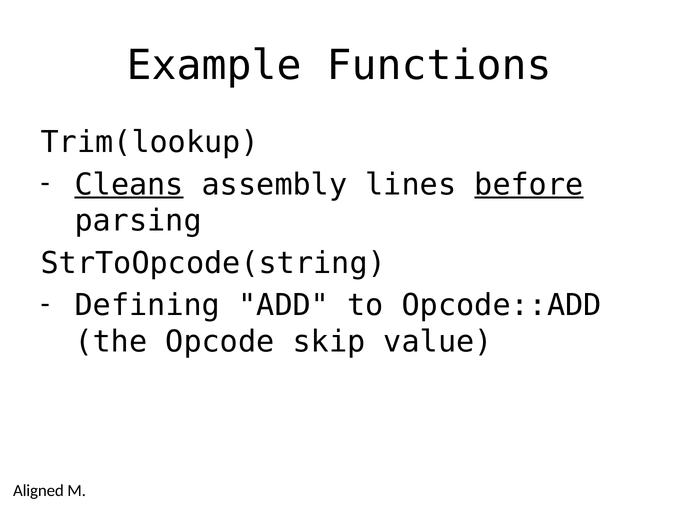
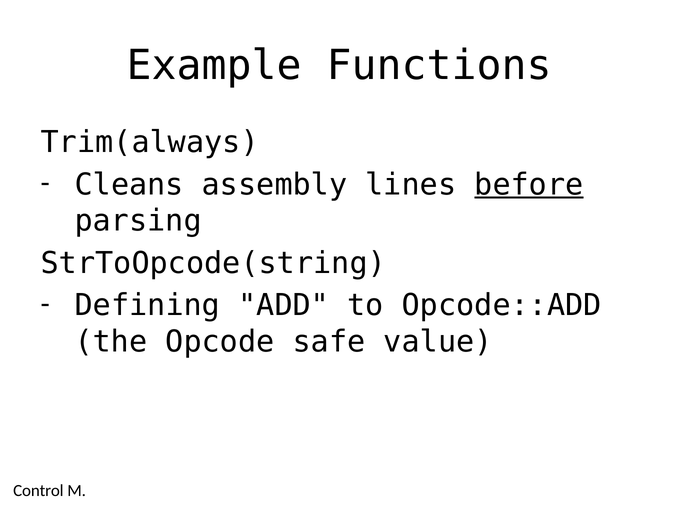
Trim(lookup: Trim(lookup -> Trim(always
Cleans underline: present -> none
skip: skip -> safe
Aligned: Aligned -> Control
